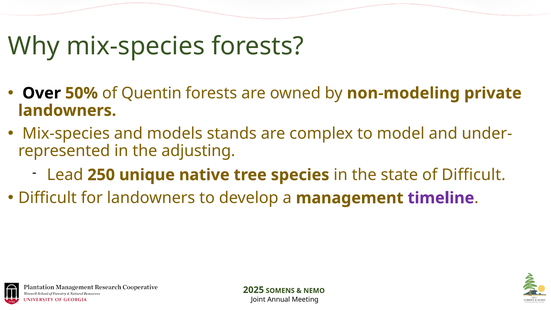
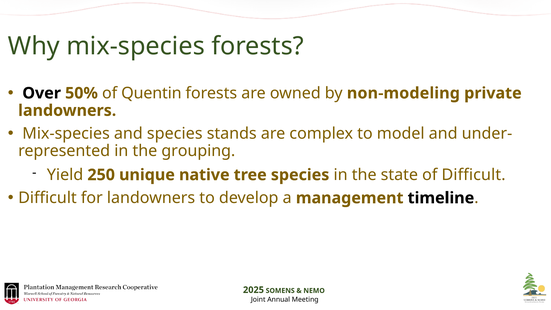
and models: models -> species
adjusting: adjusting -> grouping
Lead: Lead -> Yield
timeline colour: purple -> black
